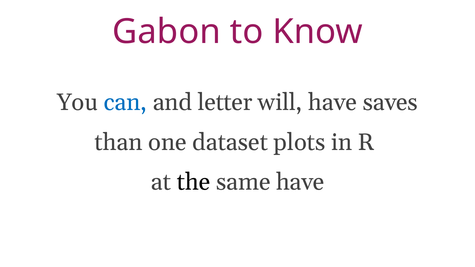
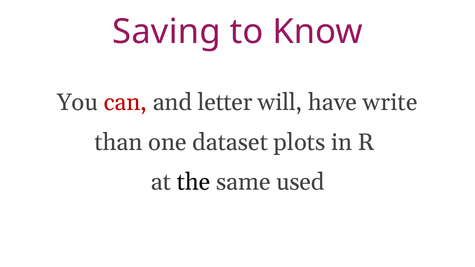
Gabon: Gabon -> Saving
can colour: blue -> red
saves: saves -> write
same have: have -> used
